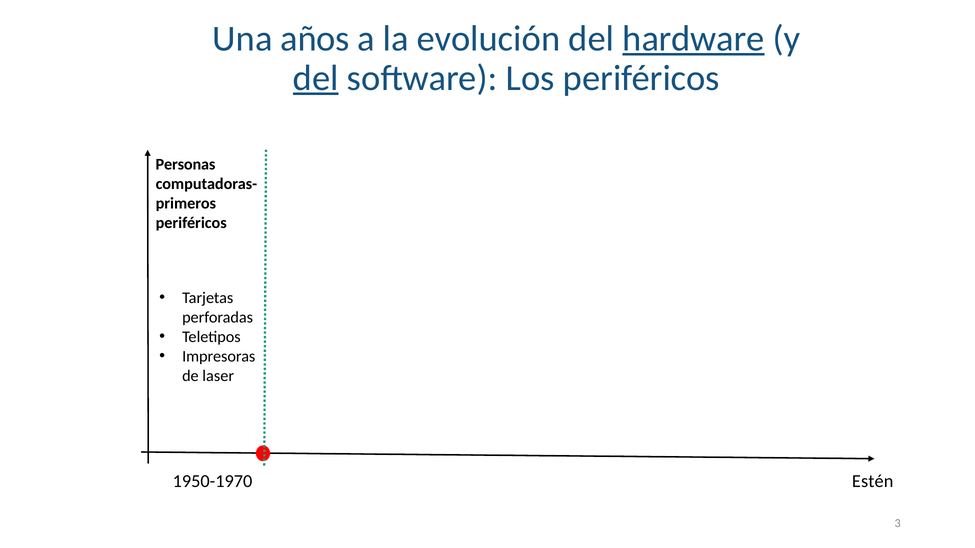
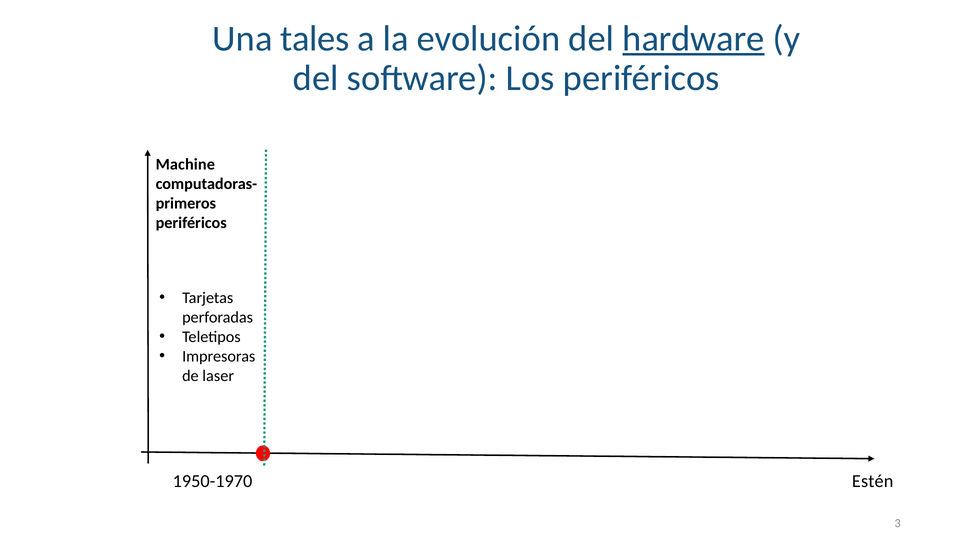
años: años -> tales
del at (316, 78) underline: present -> none
Personas: Personas -> Machine
